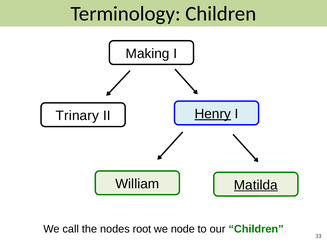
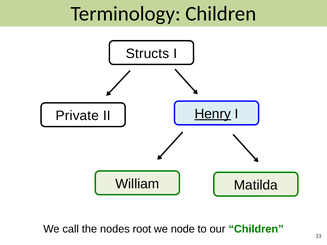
Making: Making -> Structs
Trinary: Trinary -> Private
Matilda underline: present -> none
